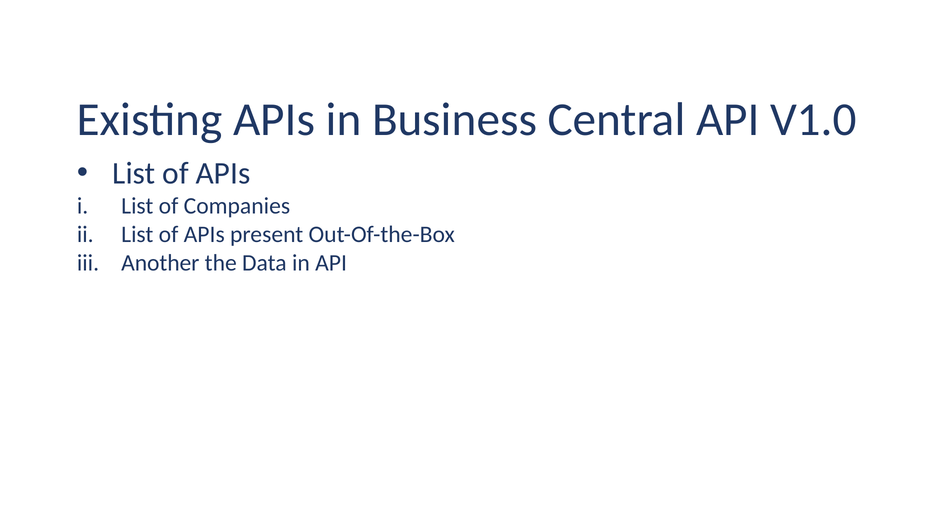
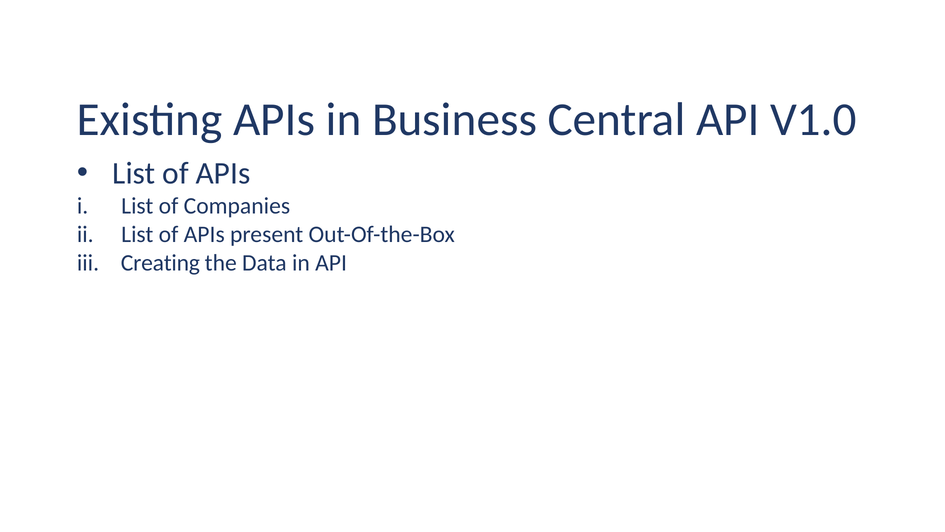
Another: Another -> Creating
